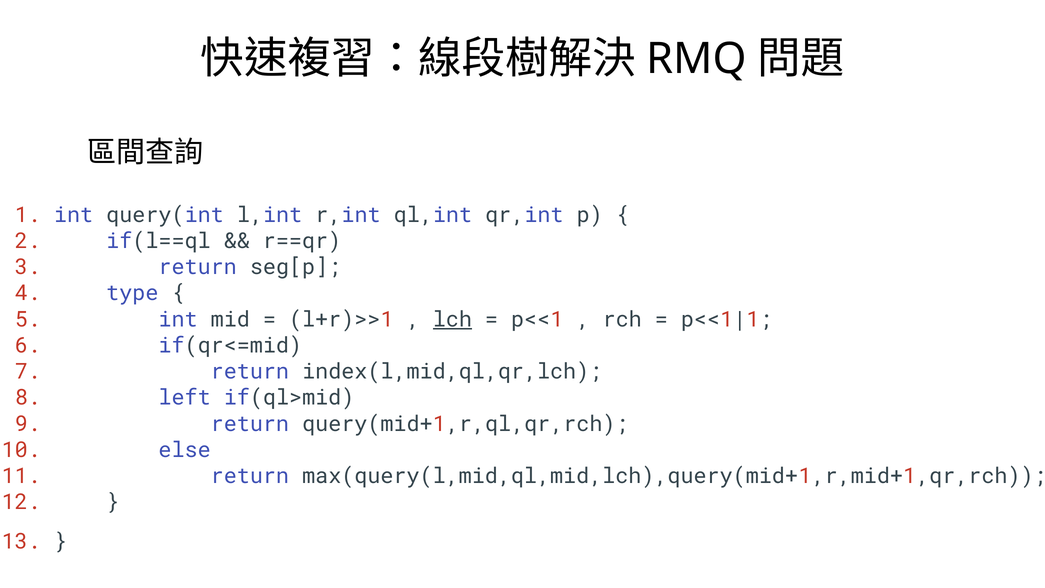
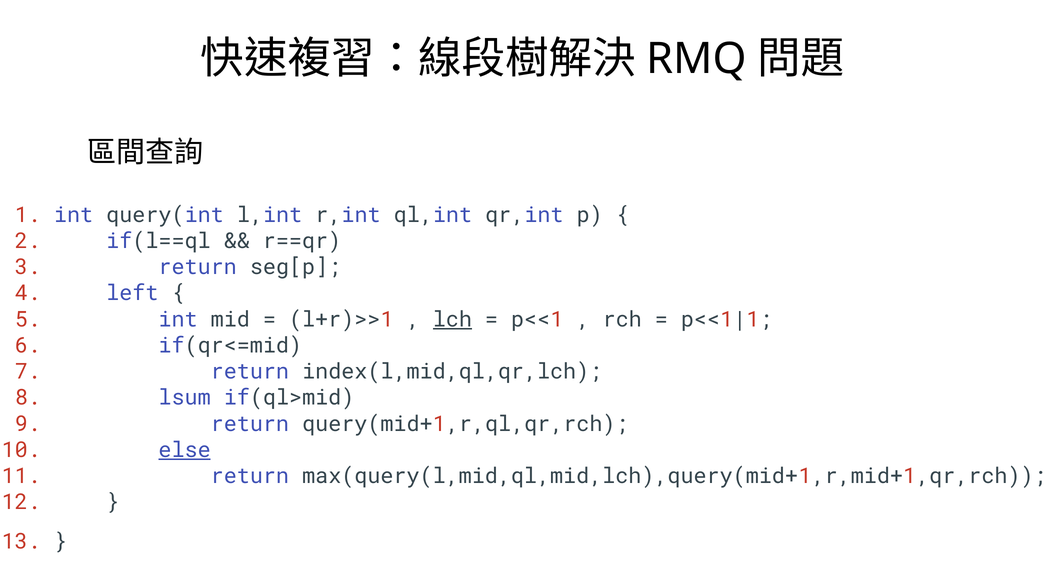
type: type -> left
left: left -> lsum
else underline: none -> present
